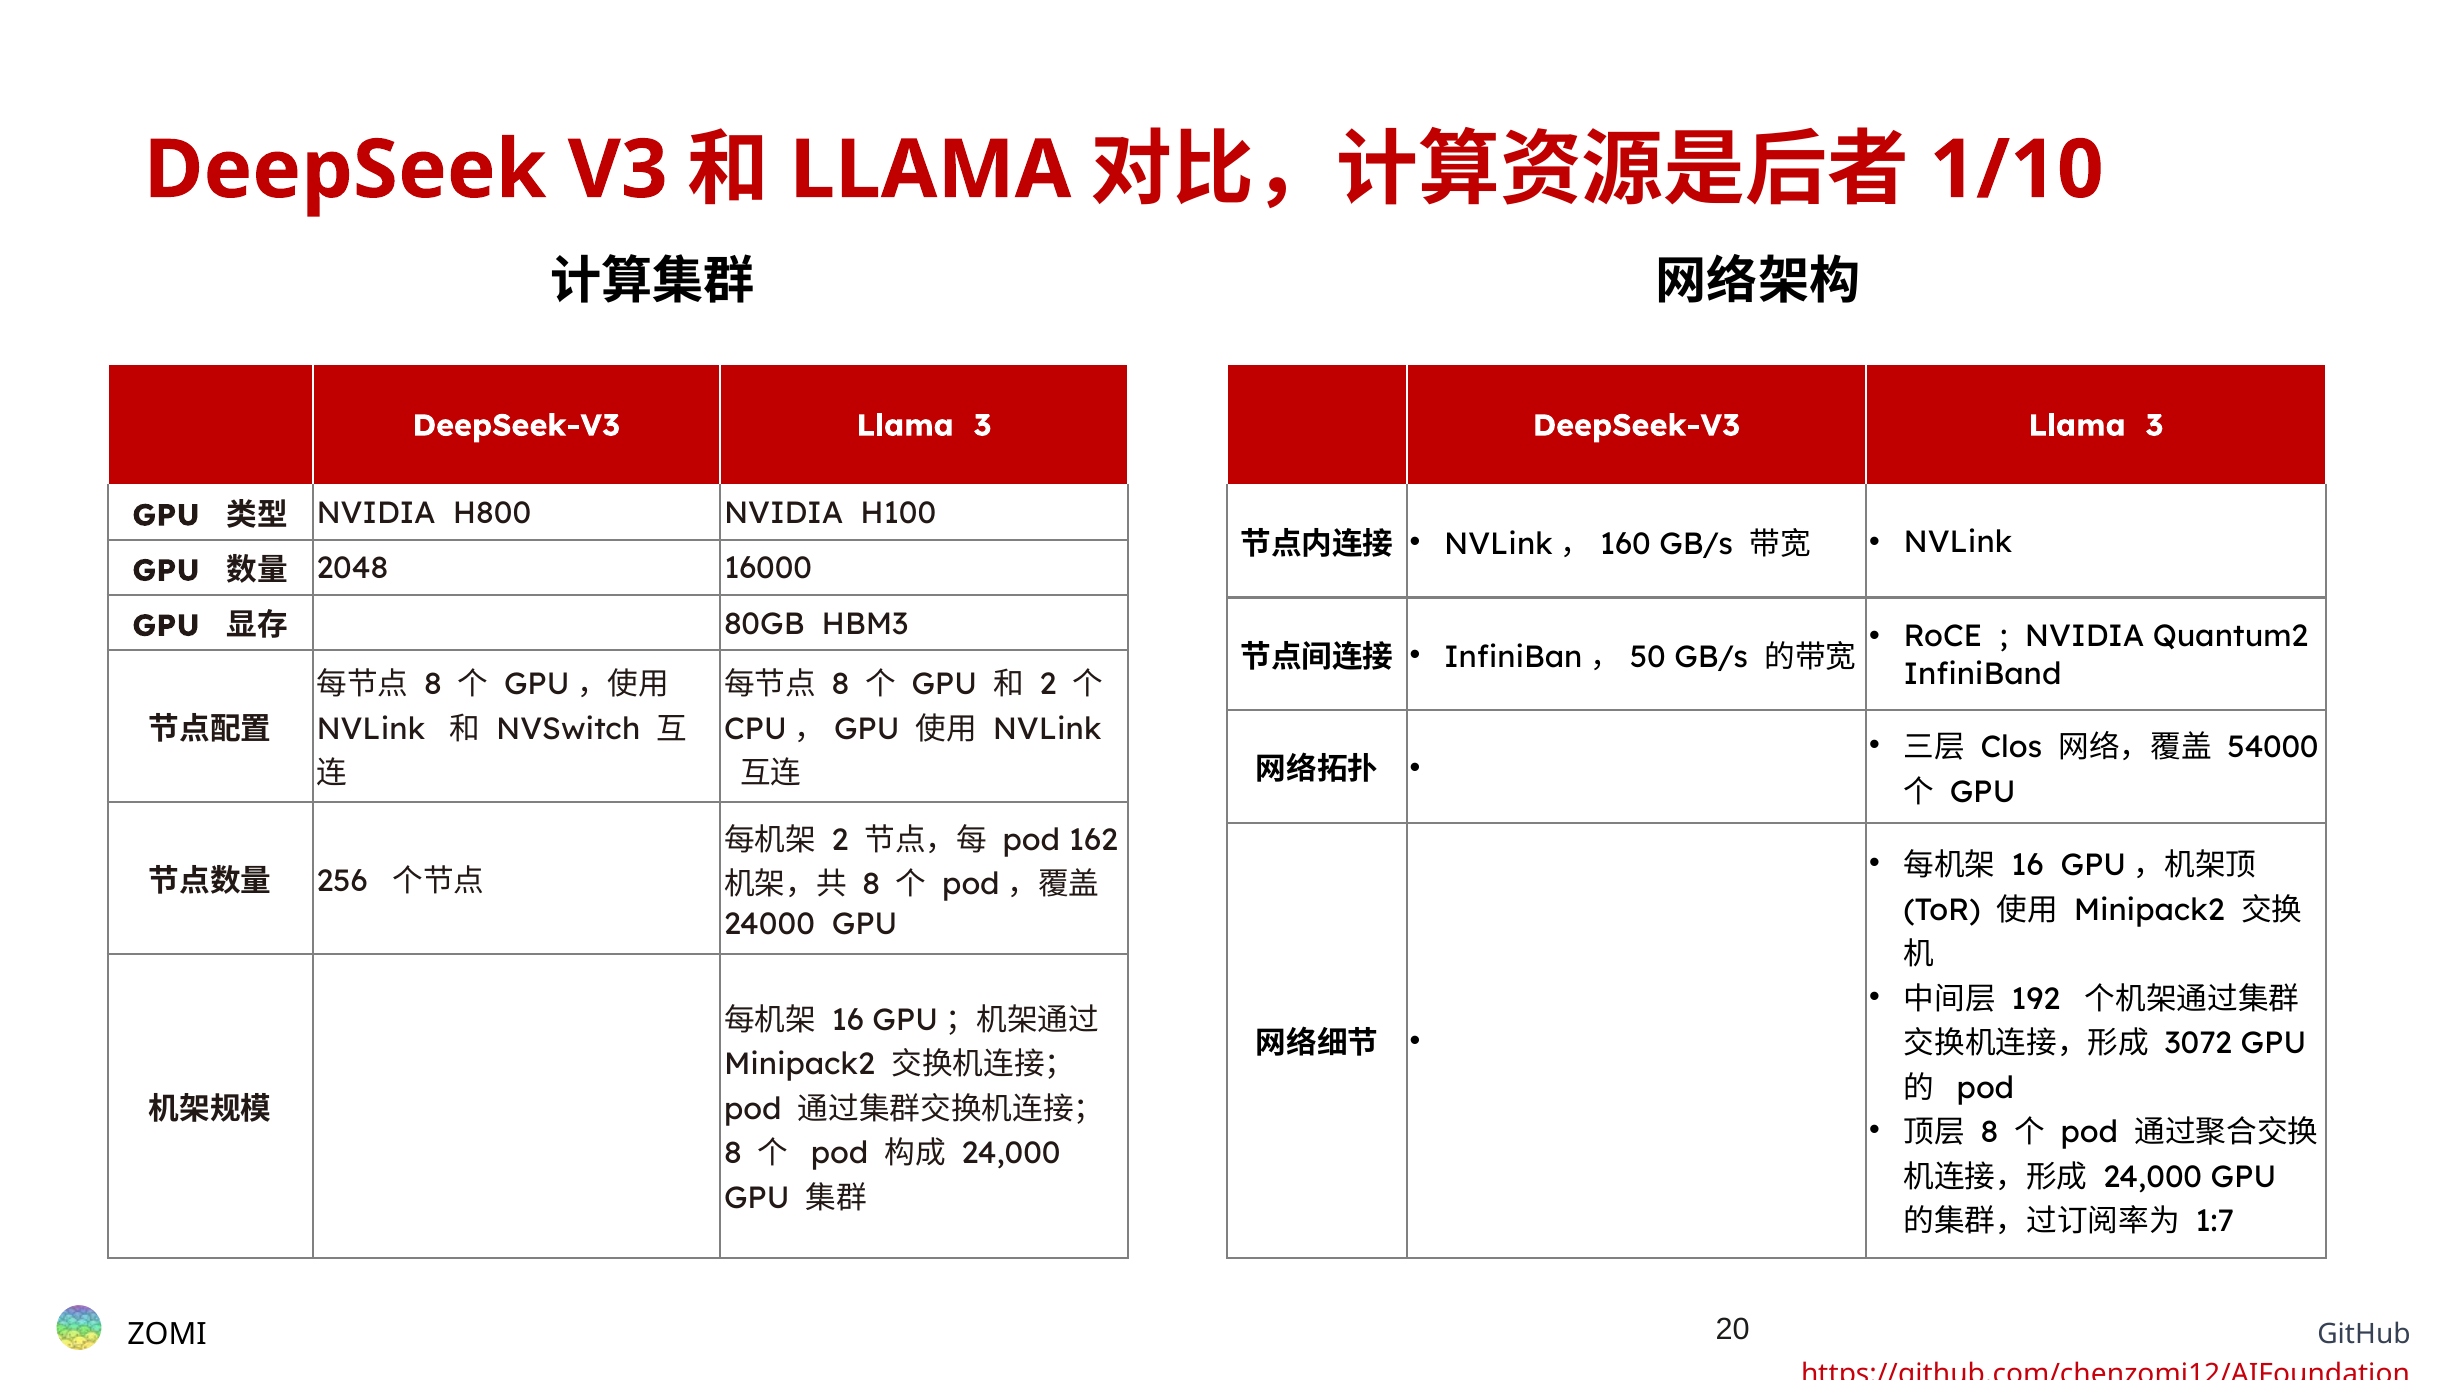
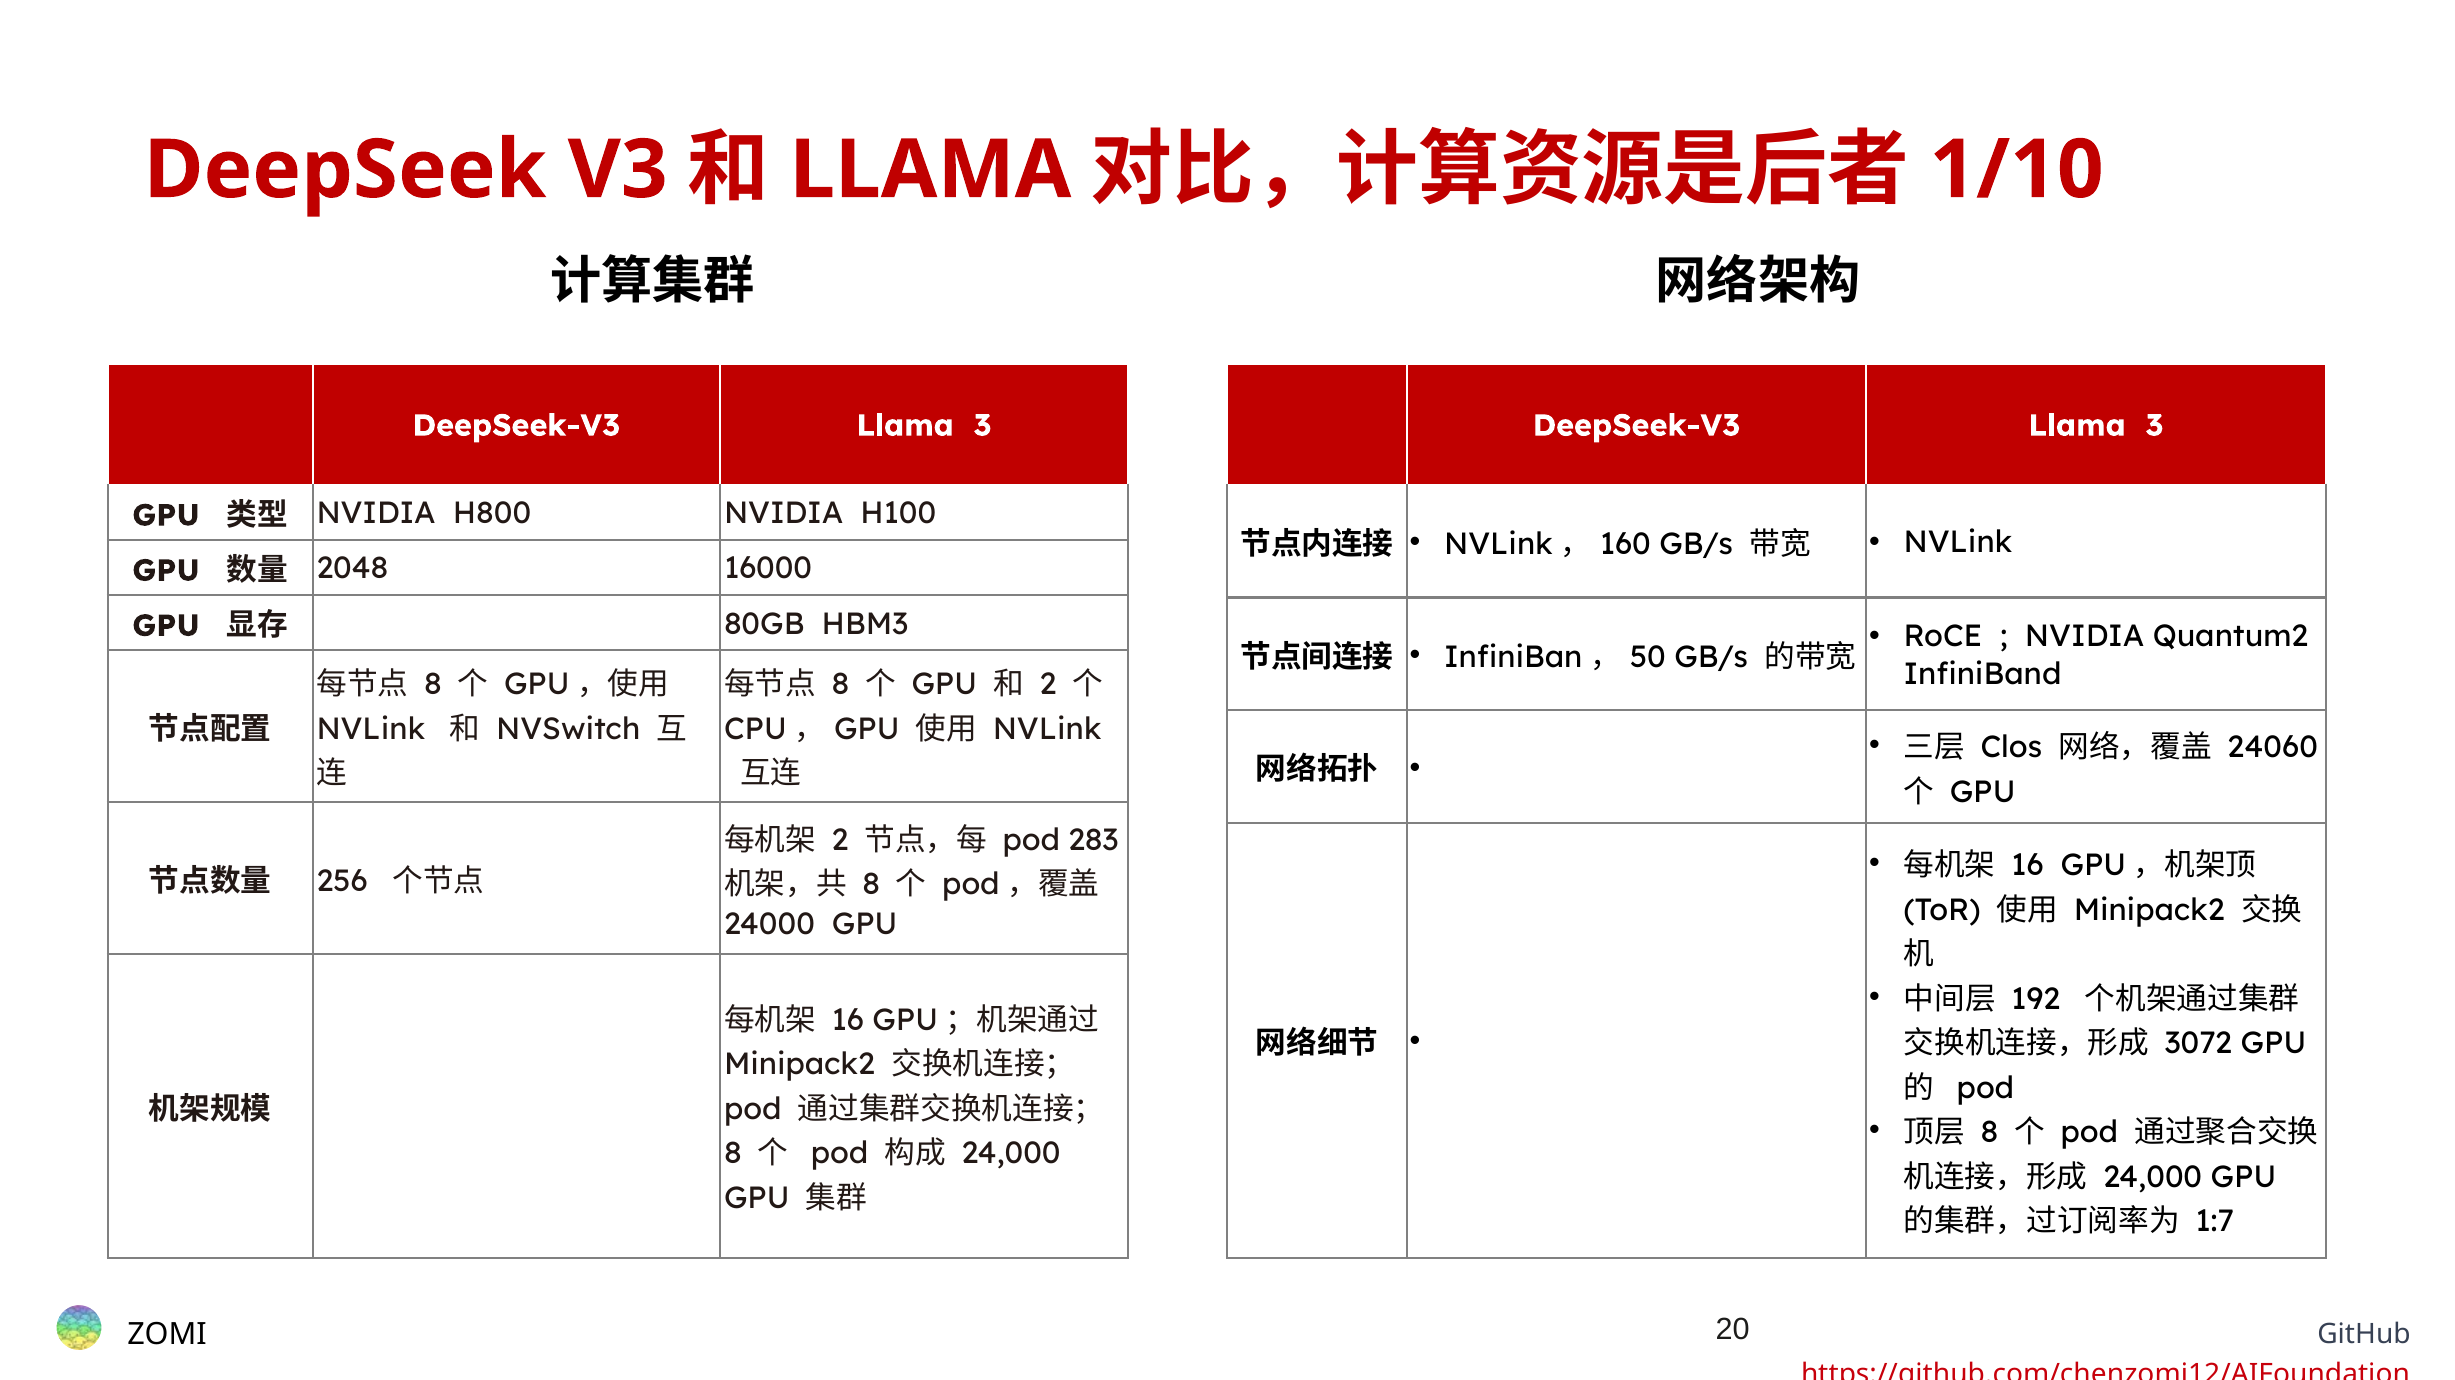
54000: 54000 -> 24060
162: 162 -> 283
